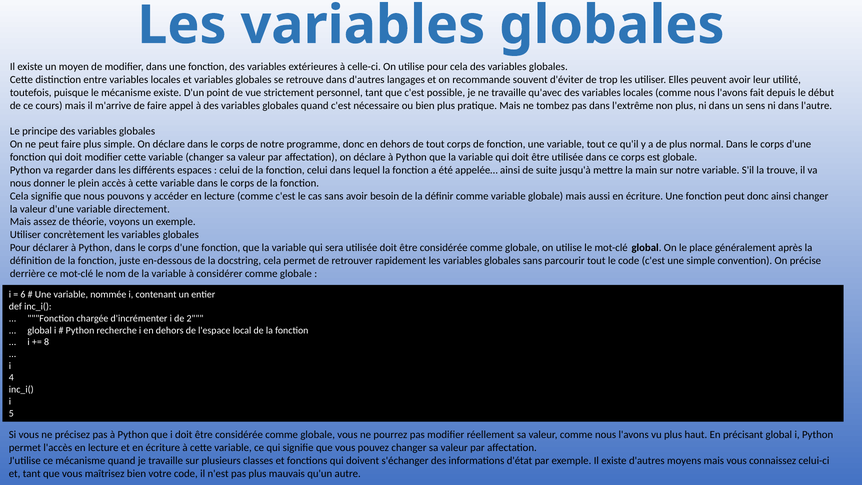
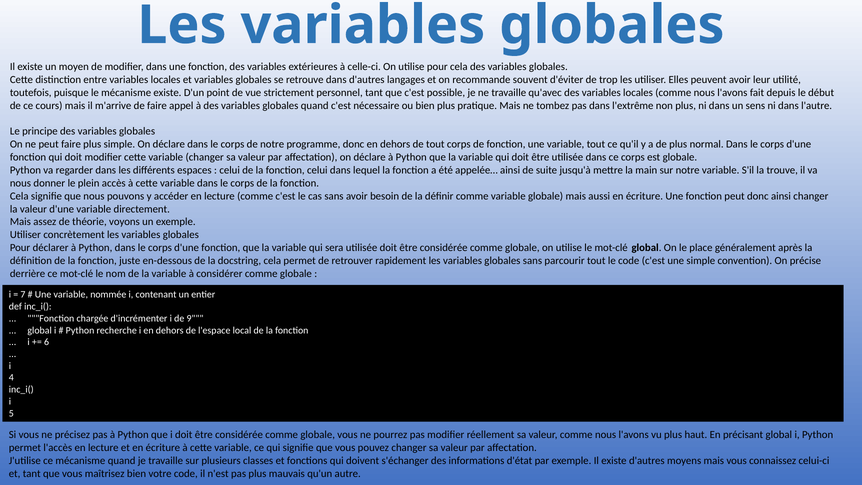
6: 6 -> 7
2: 2 -> 9
8: 8 -> 6
